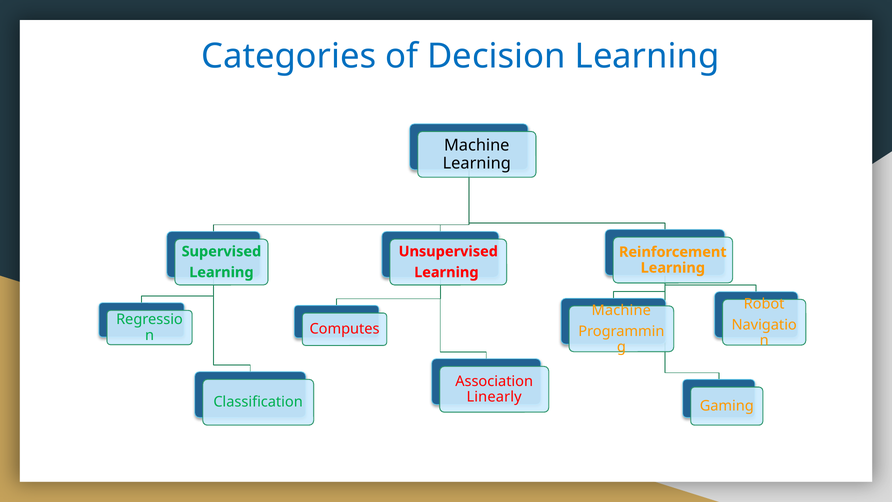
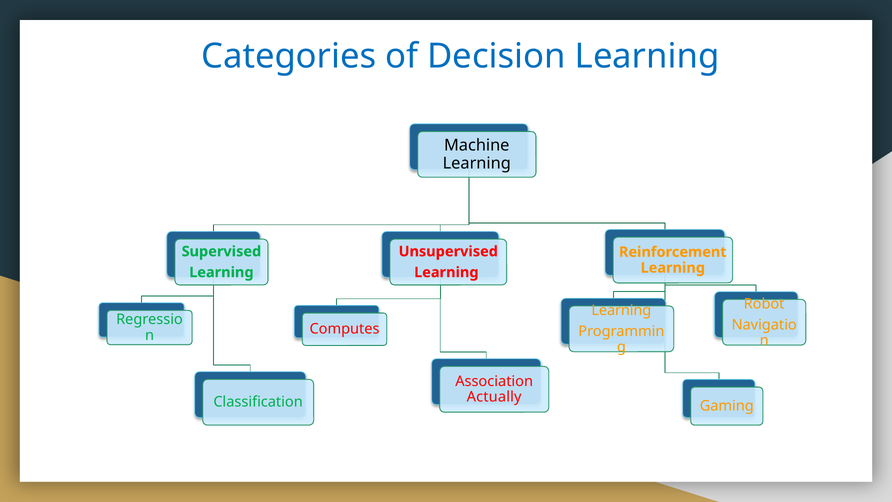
Machine at (621, 310): Machine -> Learning
Linearly: Linearly -> Actually
